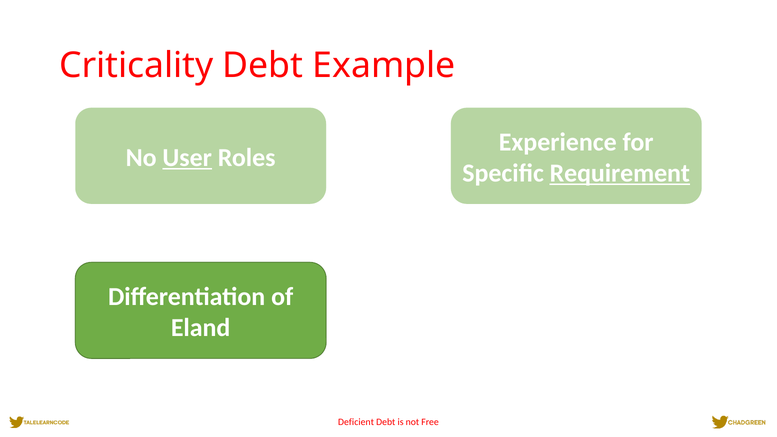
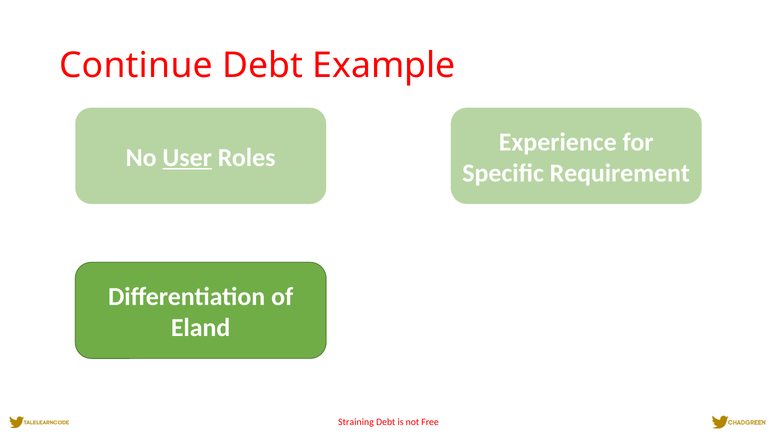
Criticality: Criticality -> Continue
Requirement underline: present -> none
Deficient: Deficient -> Straining
